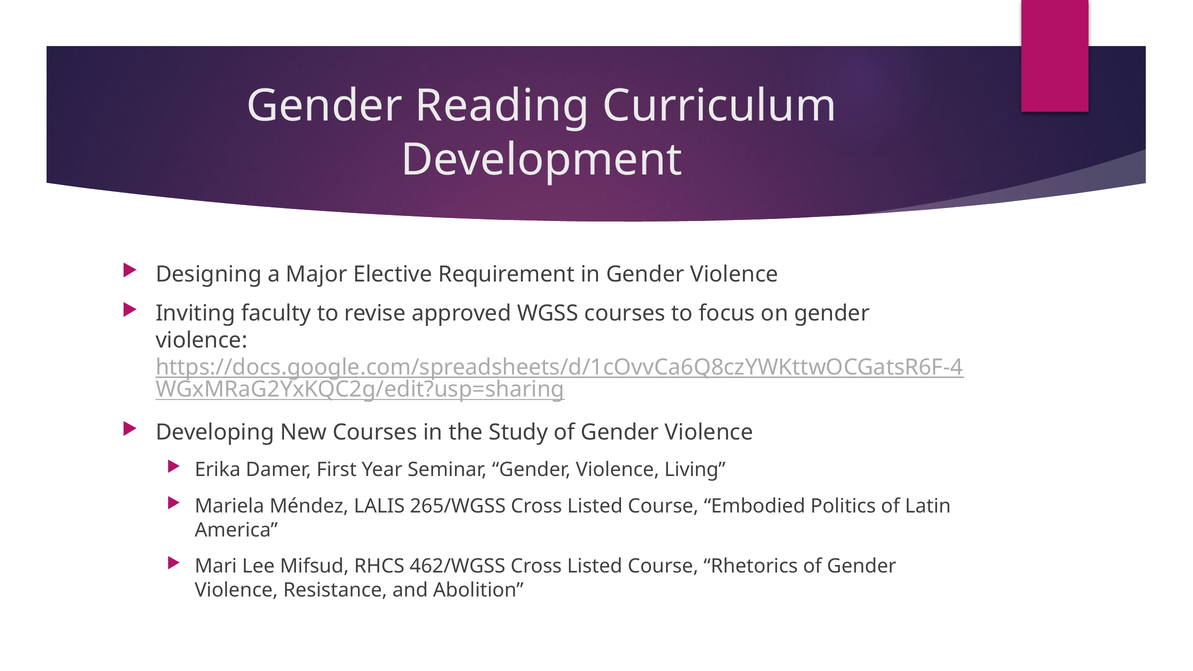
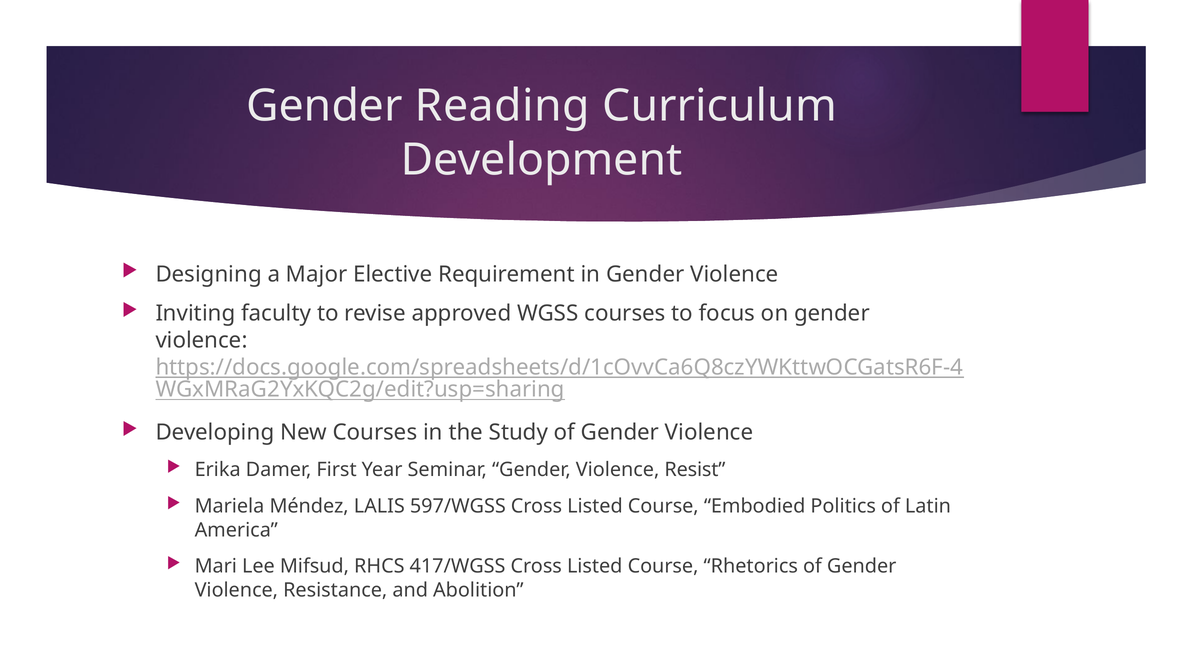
Living: Living -> Resist
265/WGSS: 265/WGSS -> 597/WGSS
462/WGSS: 462/WGSS -> 417/WGSS
